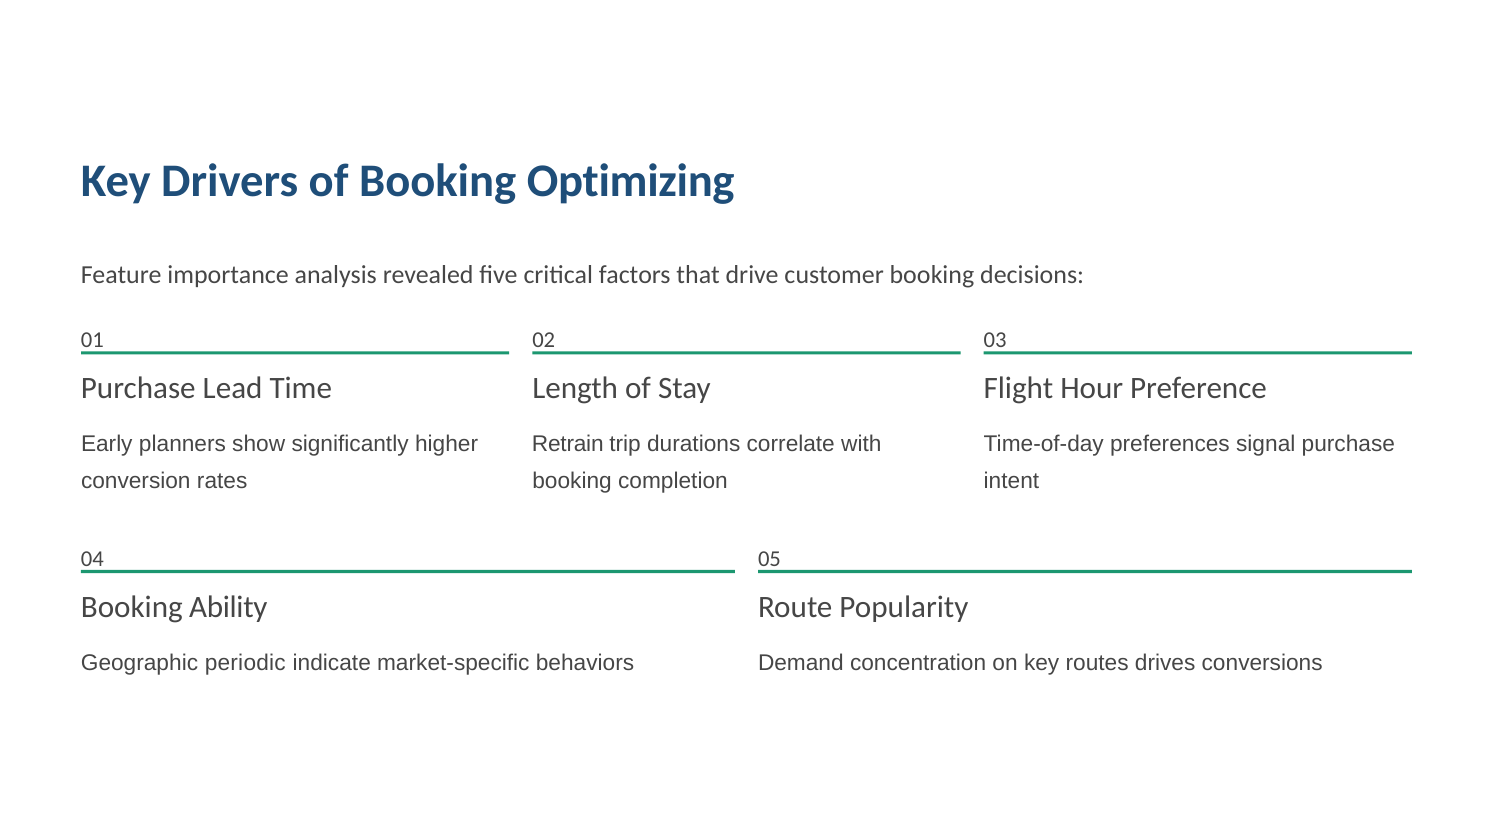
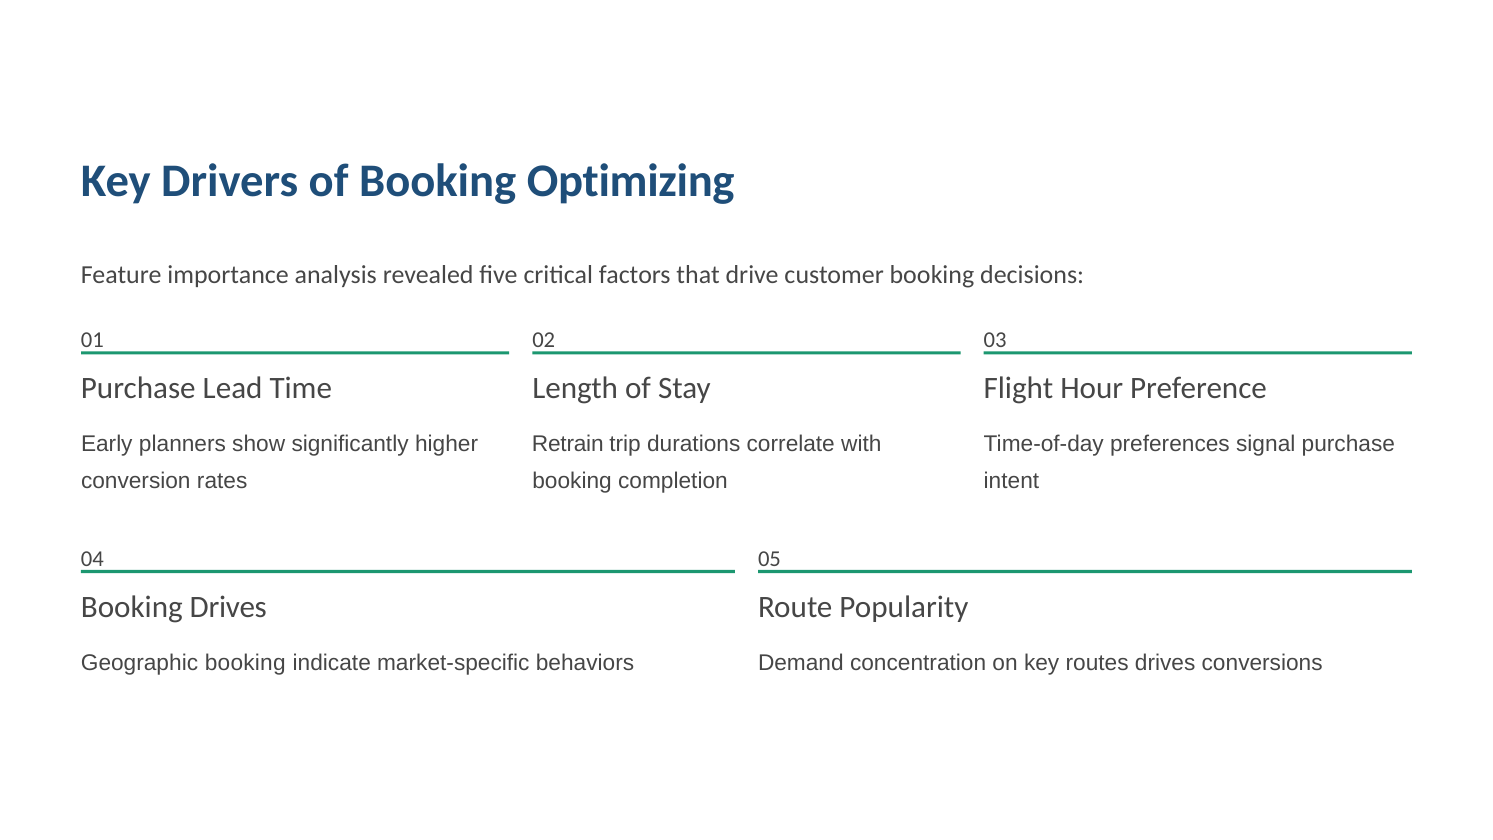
Booking Ability: Ability -> Drives
Geographic periodic: periodic -> booking
